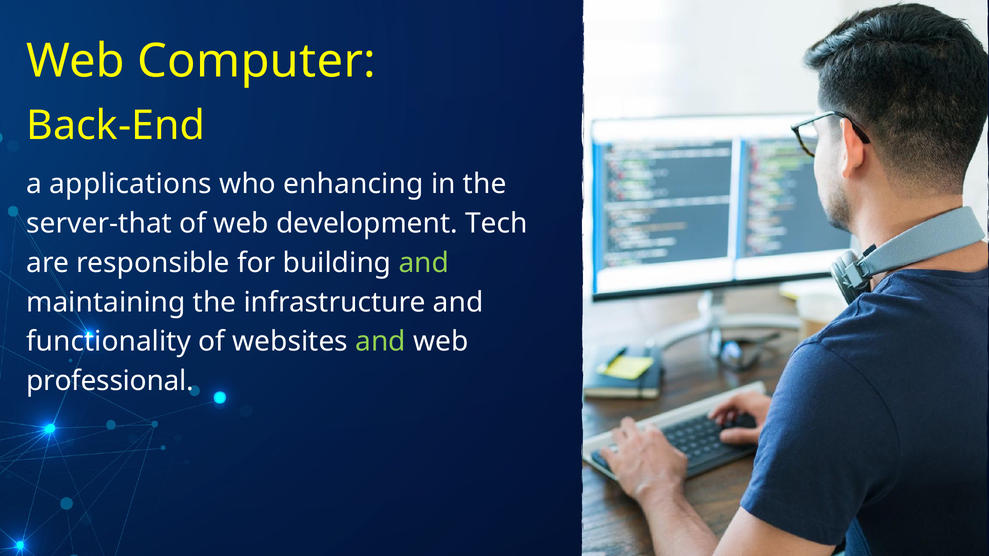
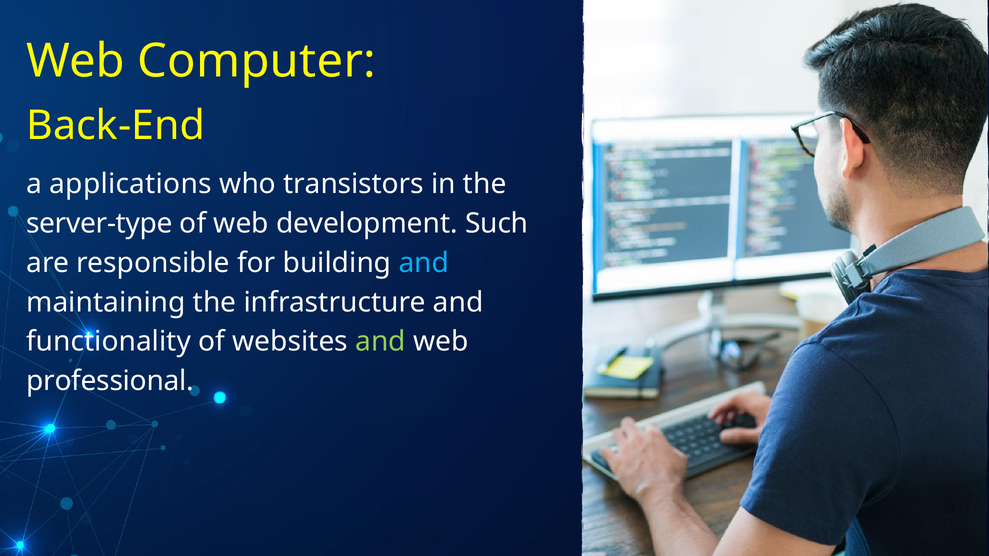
enhancing: enhancing -> transistors
server-that: server-that -> server-type
Tech: Tech -> Such
and at (424, 263) colour: light green -> light blue
